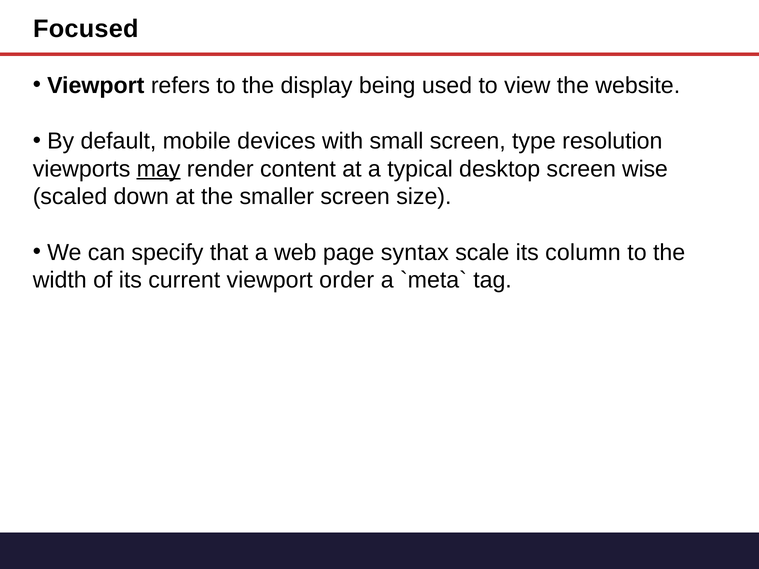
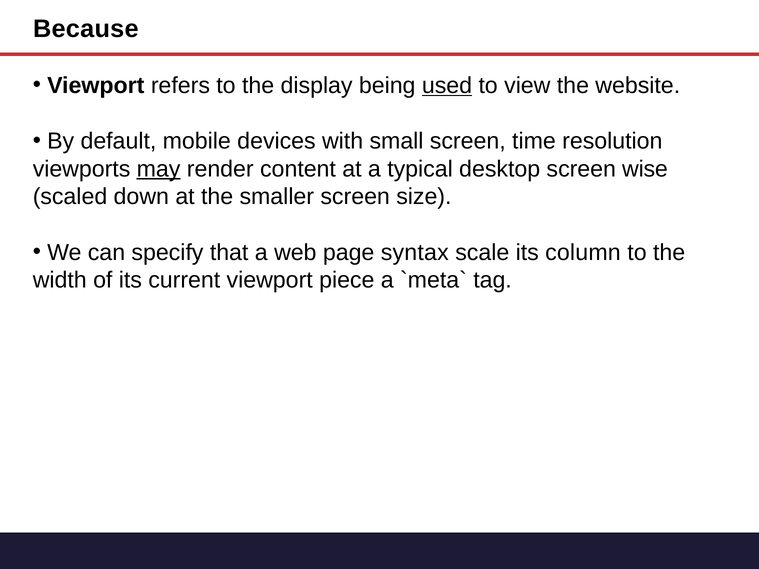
Focused: Focused -> Because
used underline: none -> present
type: type -> time
order: order -> piece
